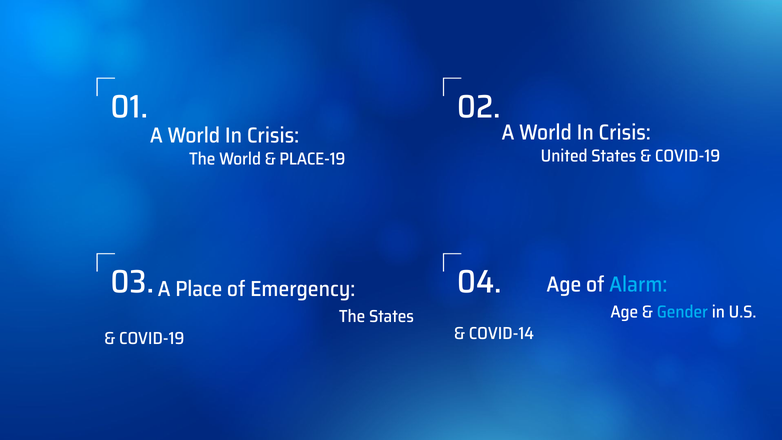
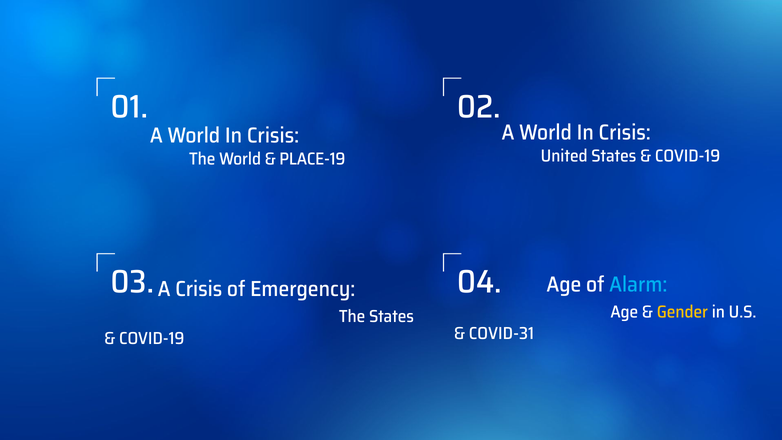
A Place: Place -> Crisis
Gender colour: light blue -> yellow
COVID-14: COVID-14 -> COVID-31
